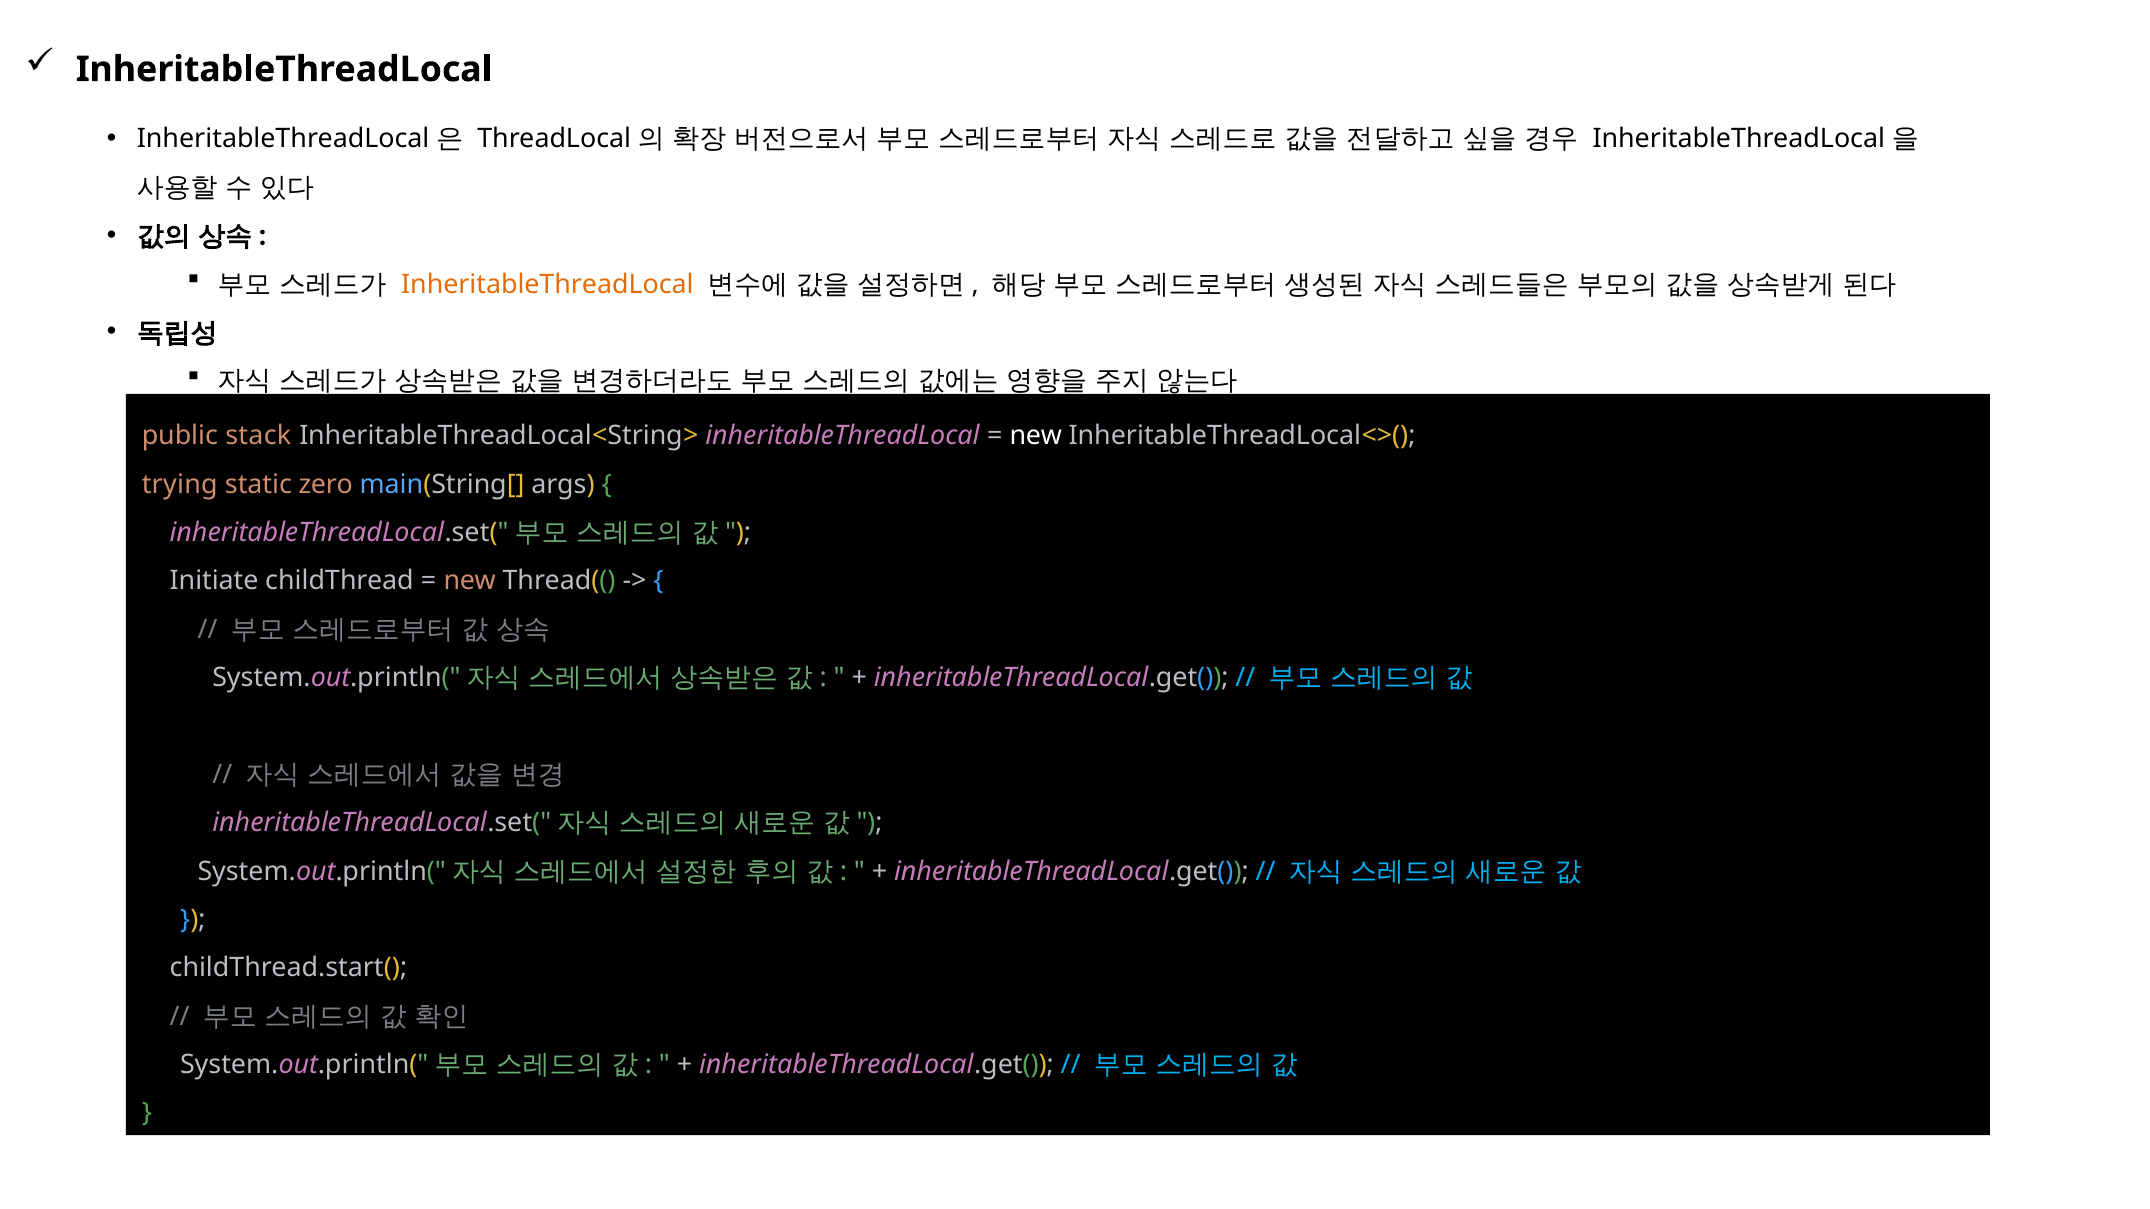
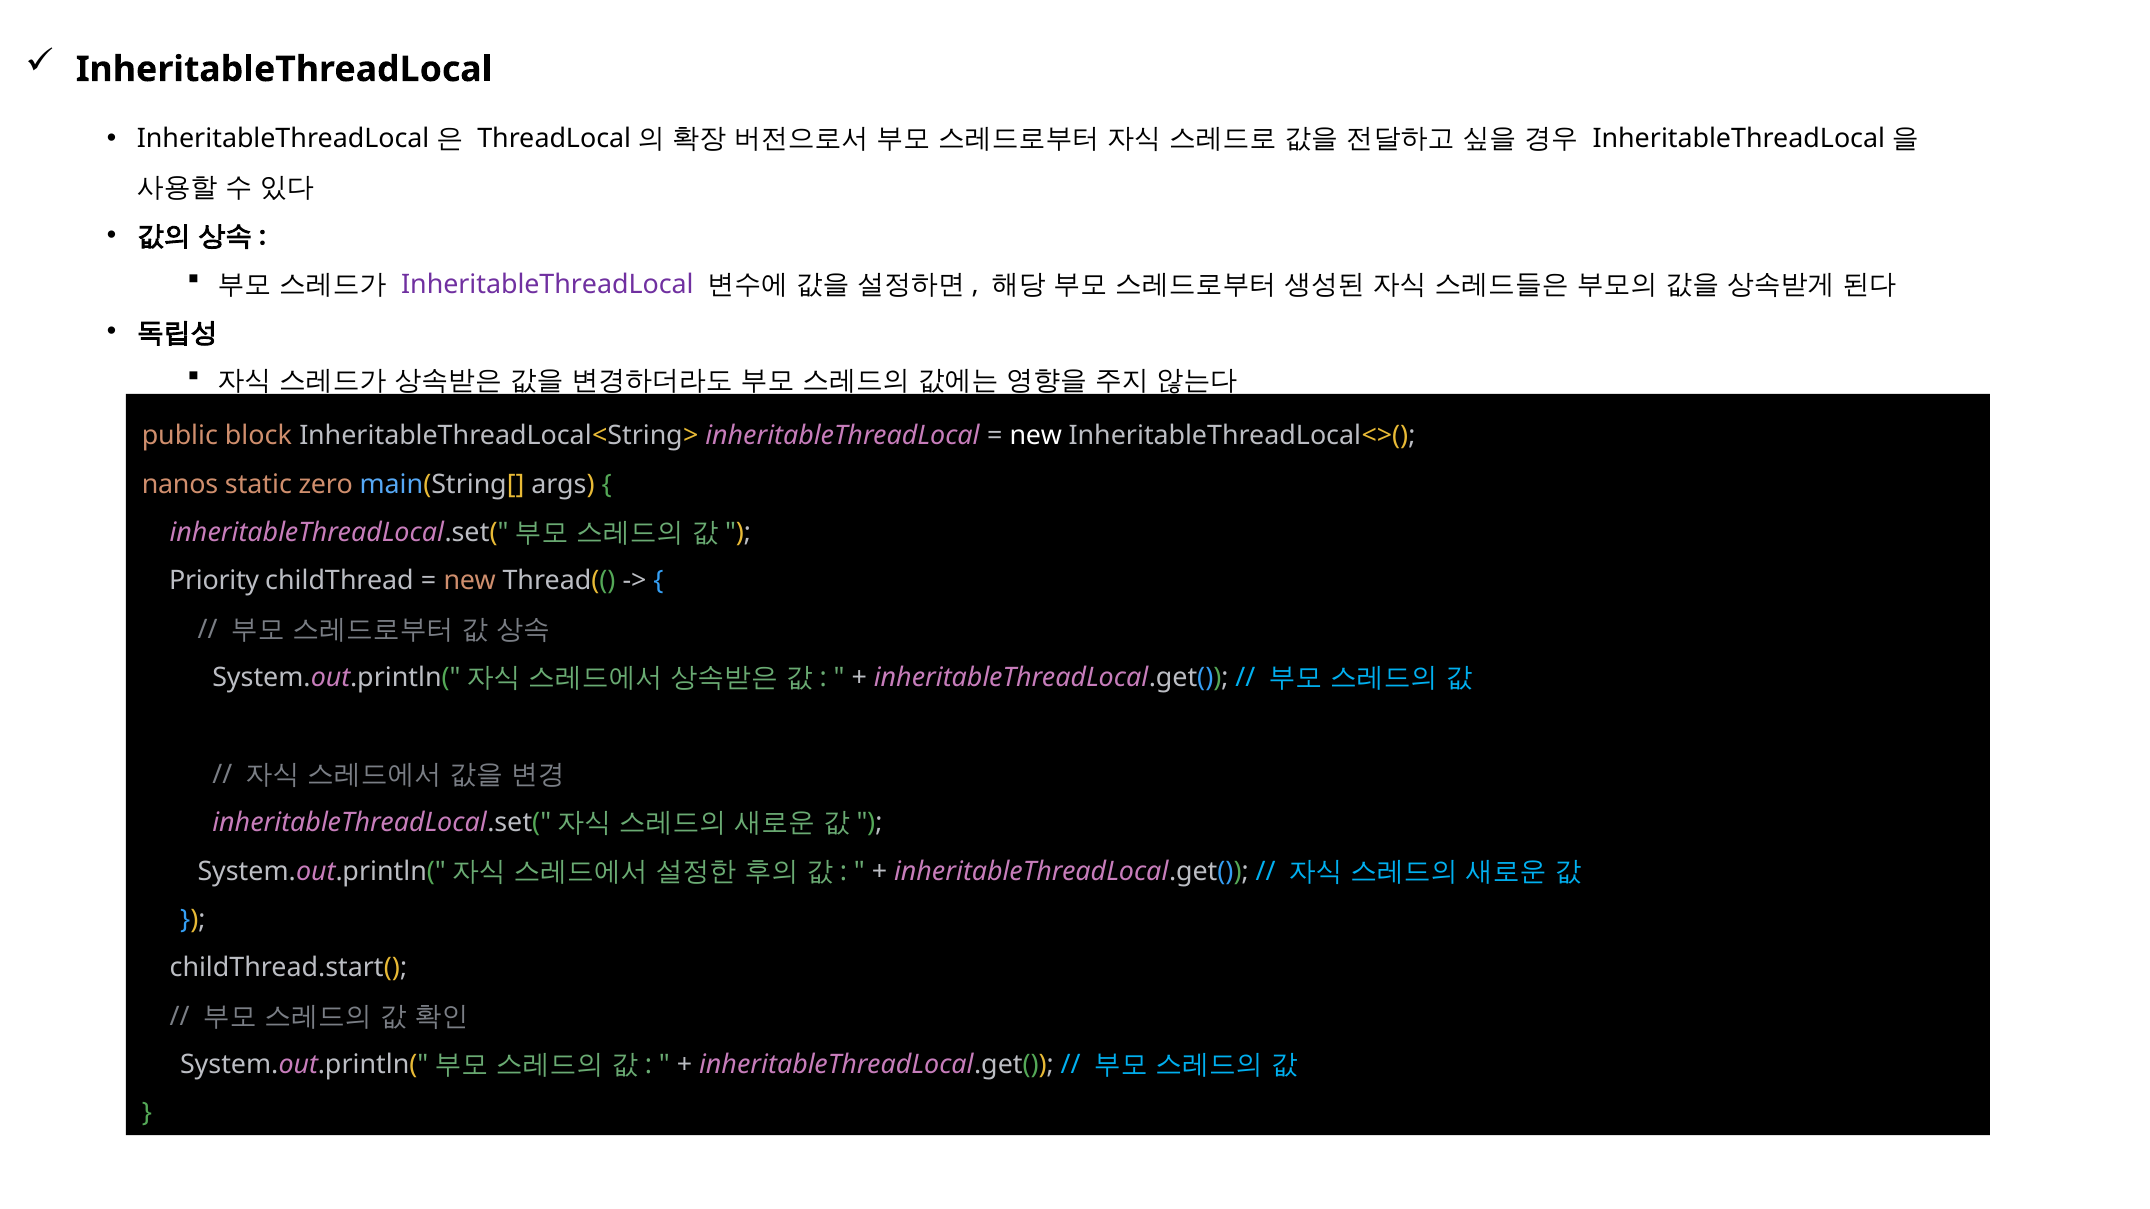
InheritableThreadLocal at (547, 284) colour: orange -> purple
stack: stack -> block
trying: trying -> nanos
Initiate: Initiate -> Priority
